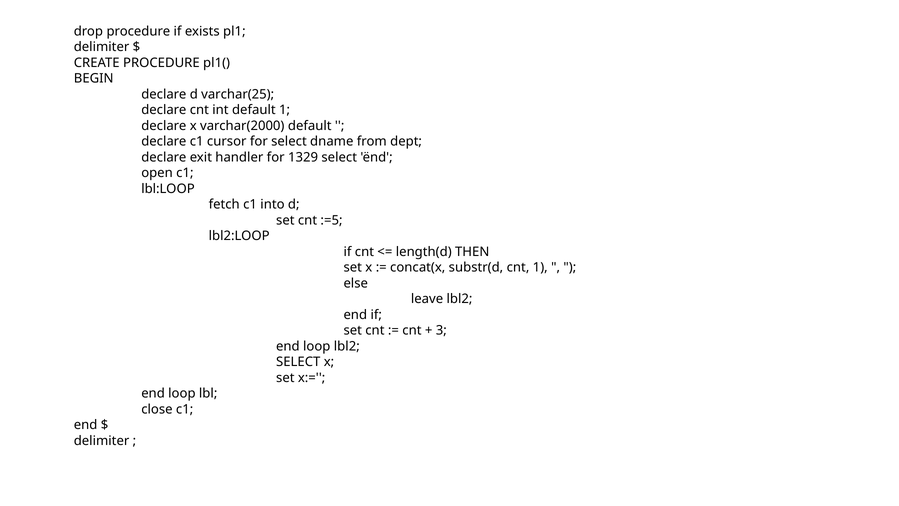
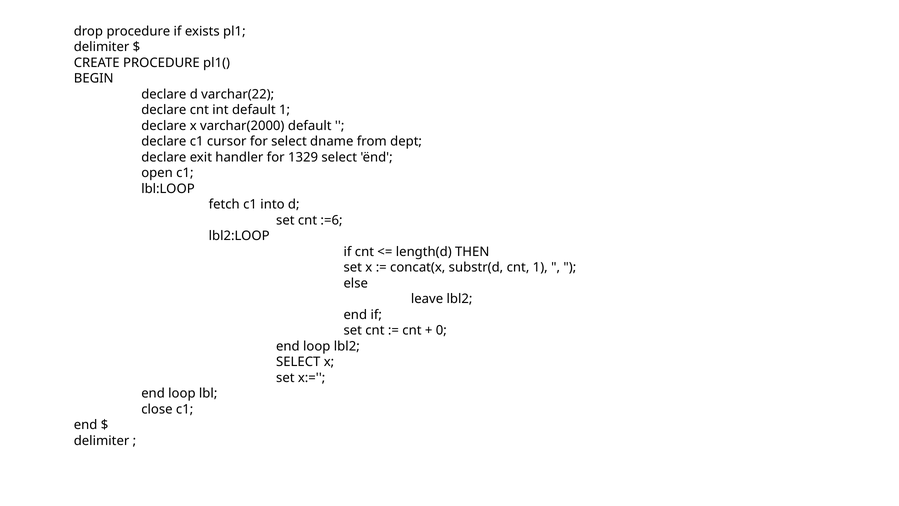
varchar(25: varchar(25 -> varchar(22
:=5: :=5 -> :=6
3: 3 -> 0
